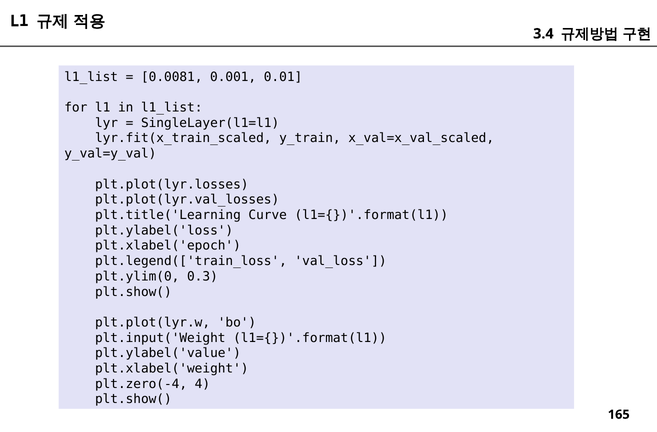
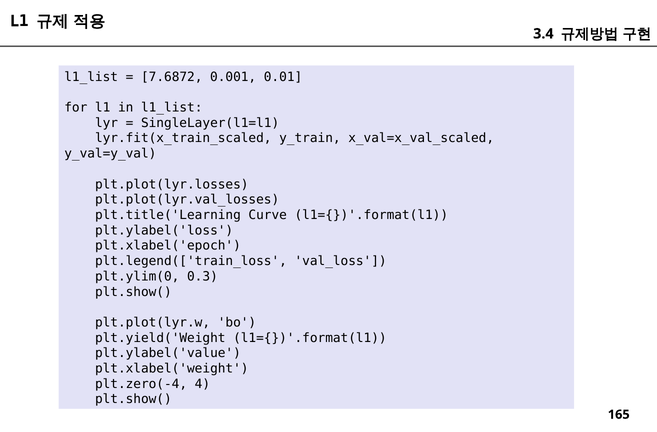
0.0081: 0.0081 -> 7.6872
plt.input('Weight: plt.input('Weight -> plt.yield('Weight
